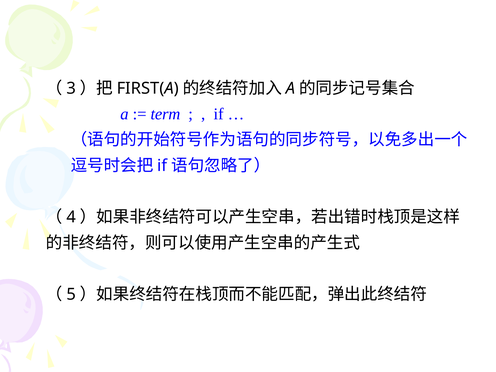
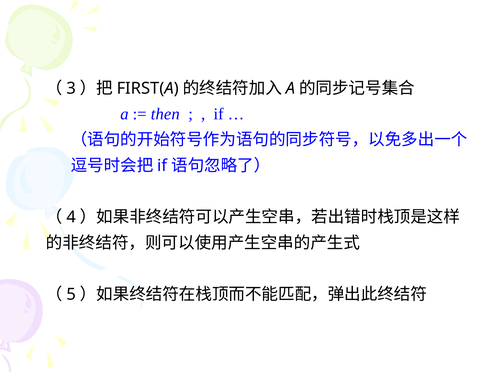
term: term -> then
